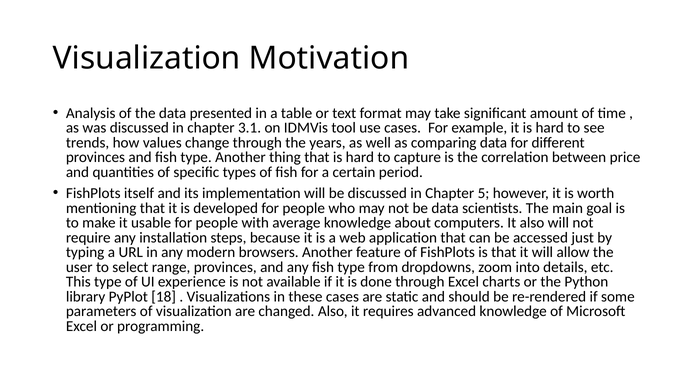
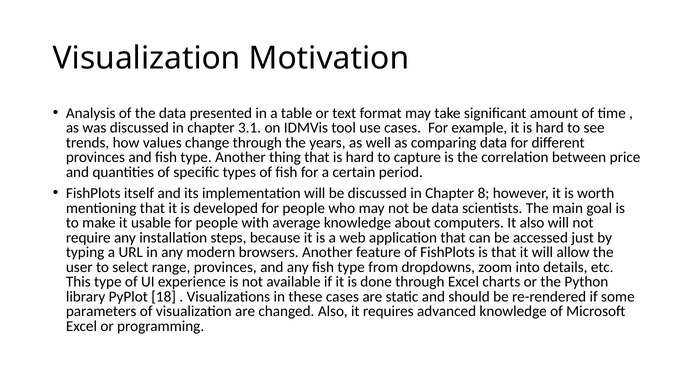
5: 5 -> 8
